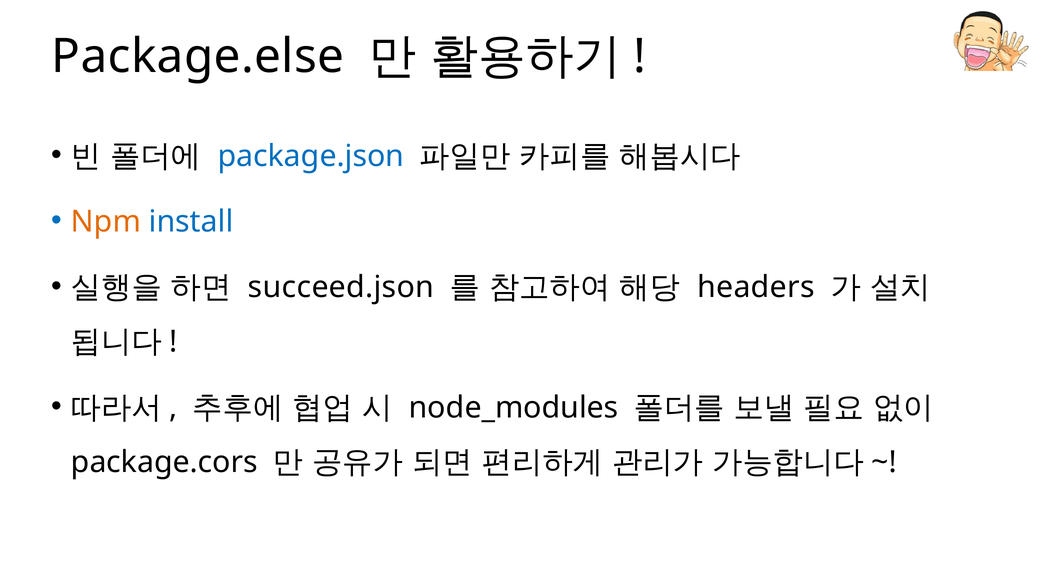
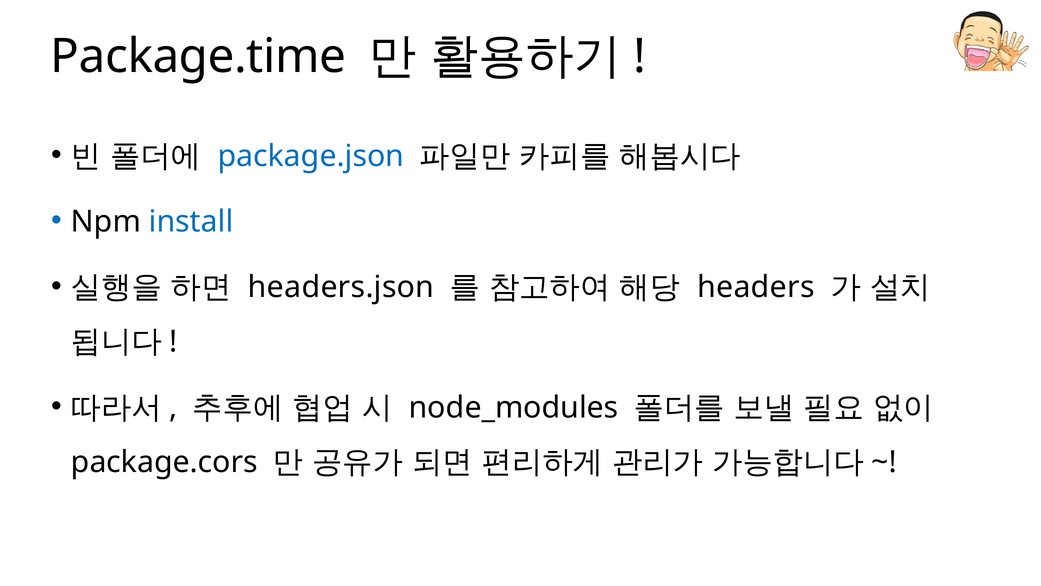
Package.else: Package.else -> Package.time
Npm colour: orange -> black
succeed.json: succeed.json -> headers.json
